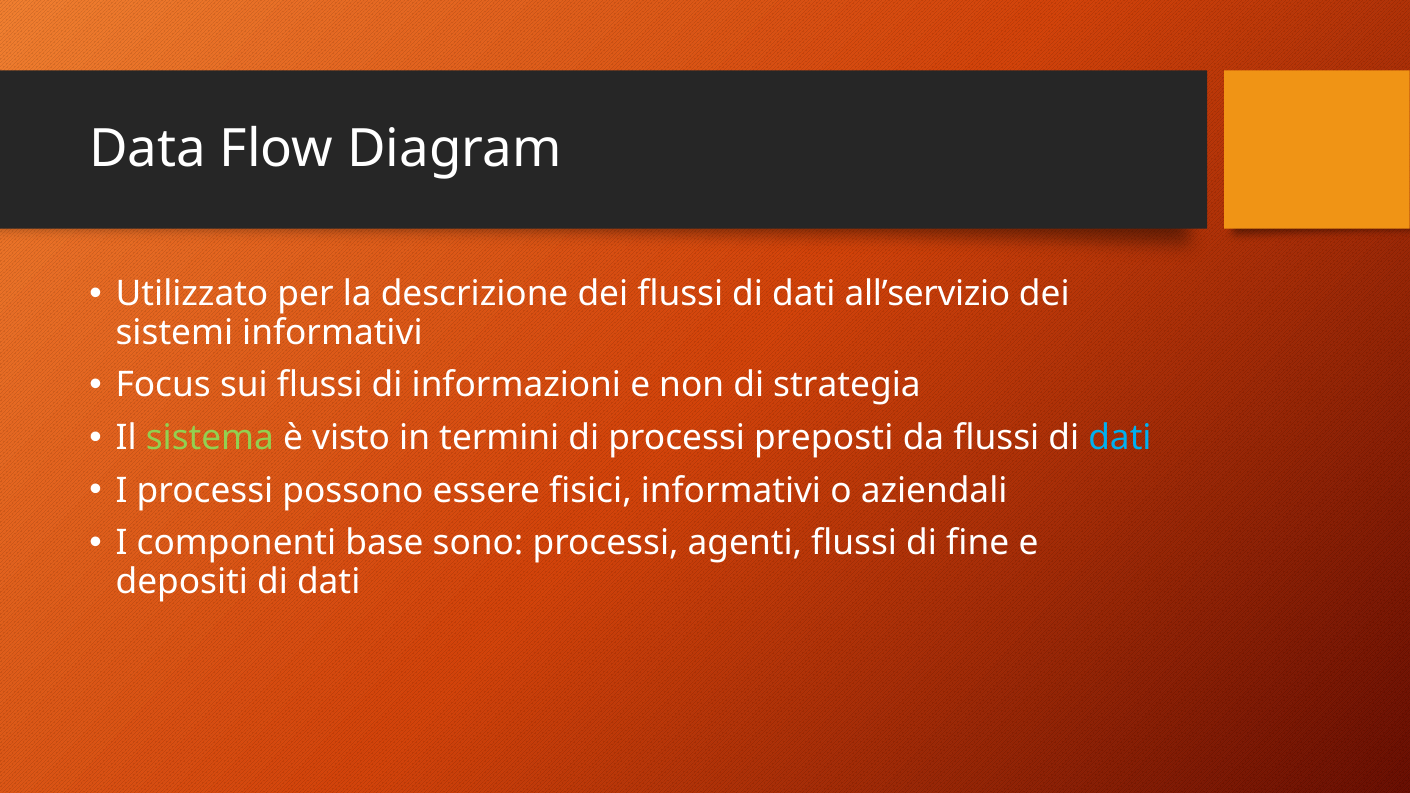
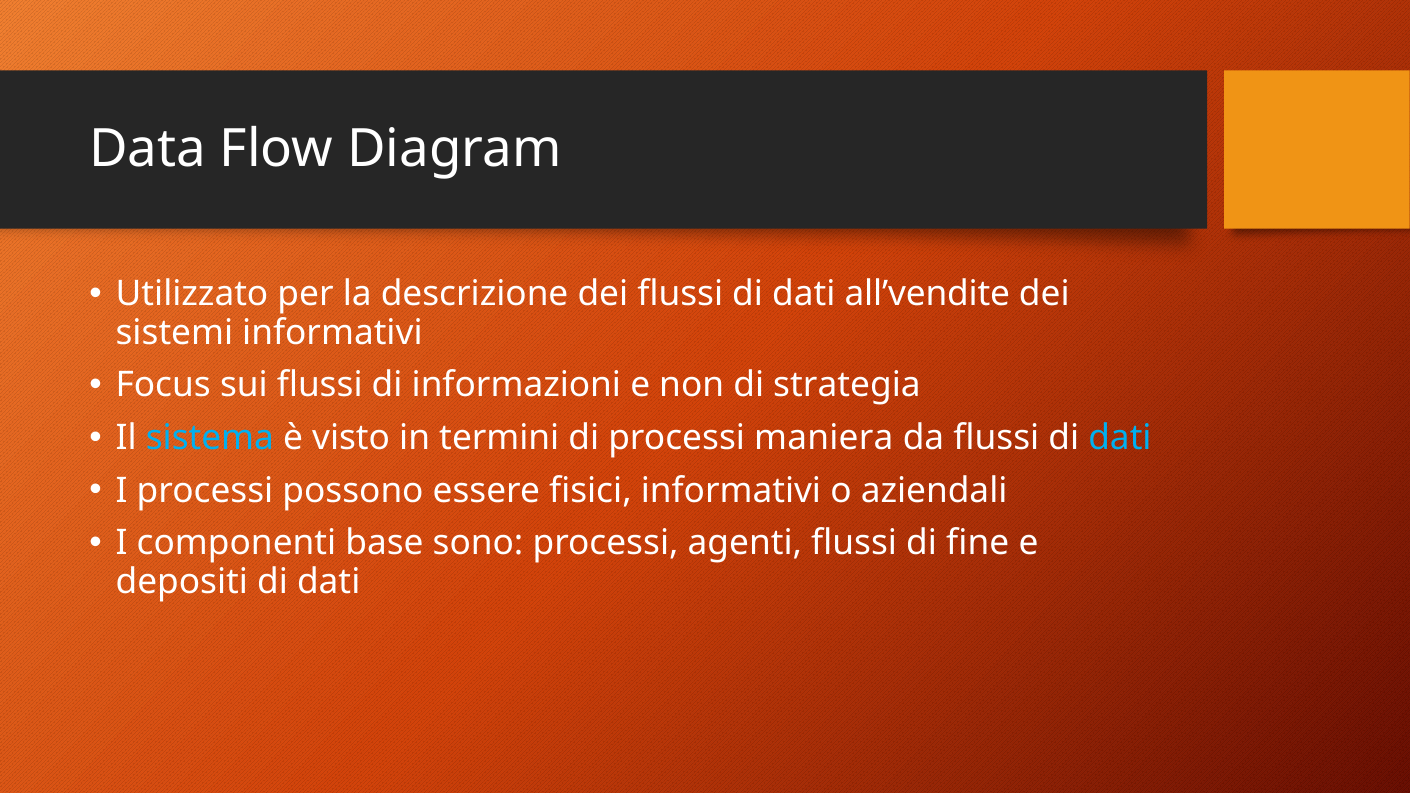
all’servizio: all’servizio -> all’vendite
sistema colour: light green -> light blue
preposti: preposti -> maniera
